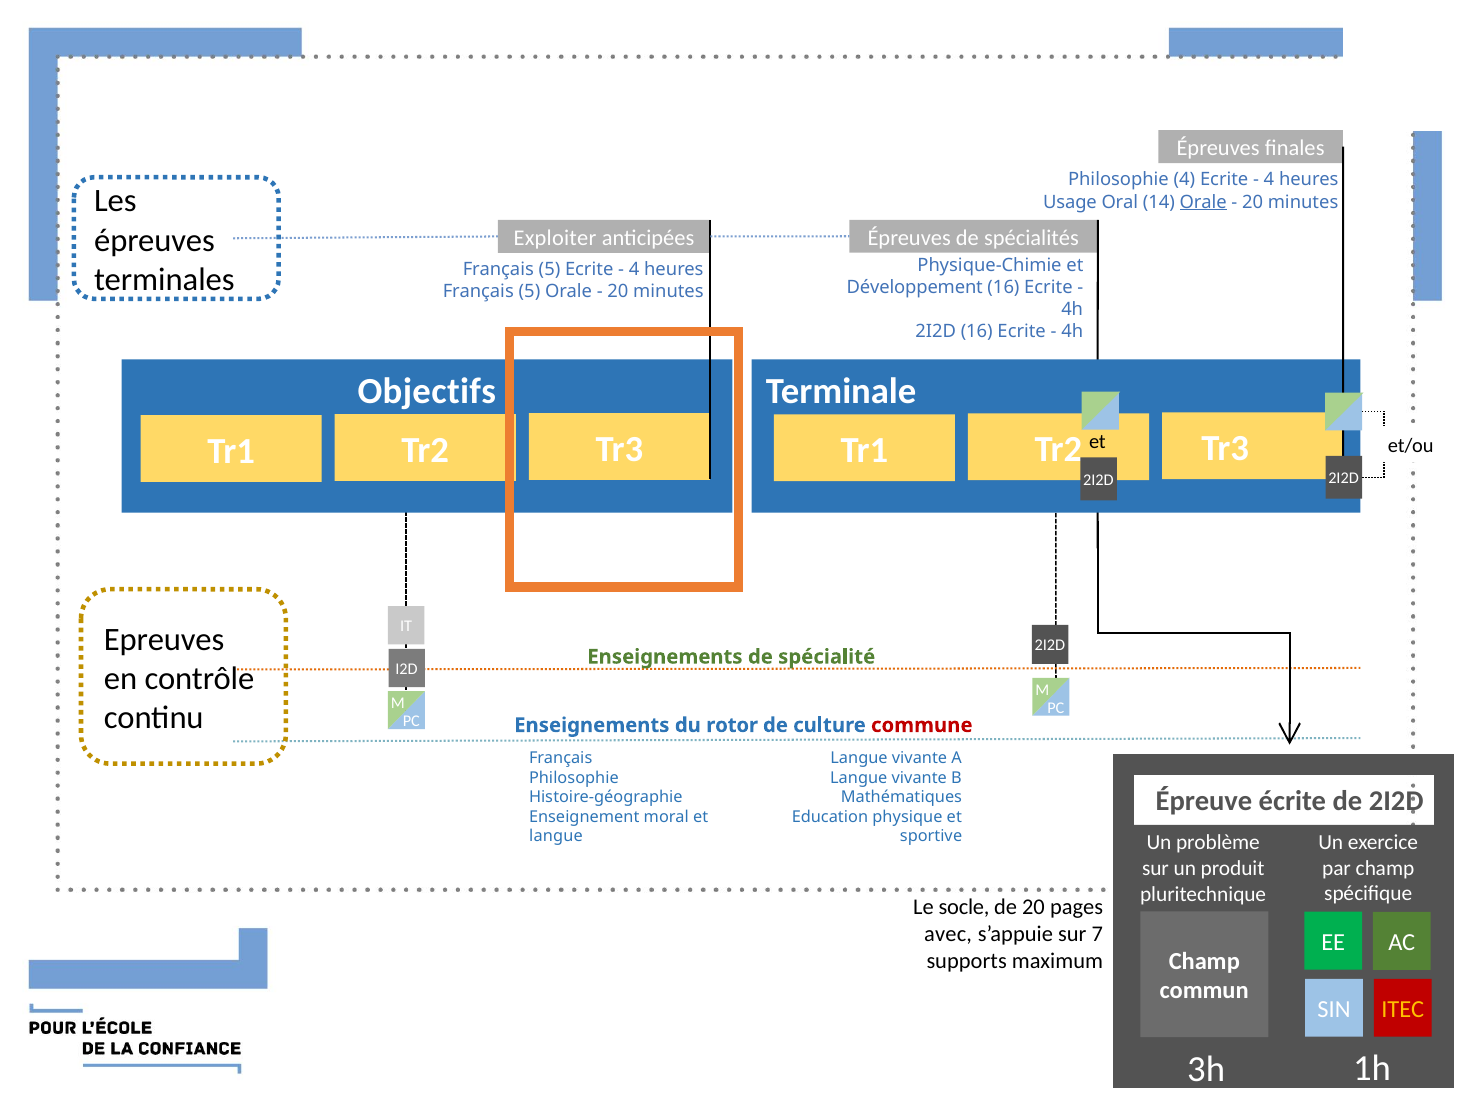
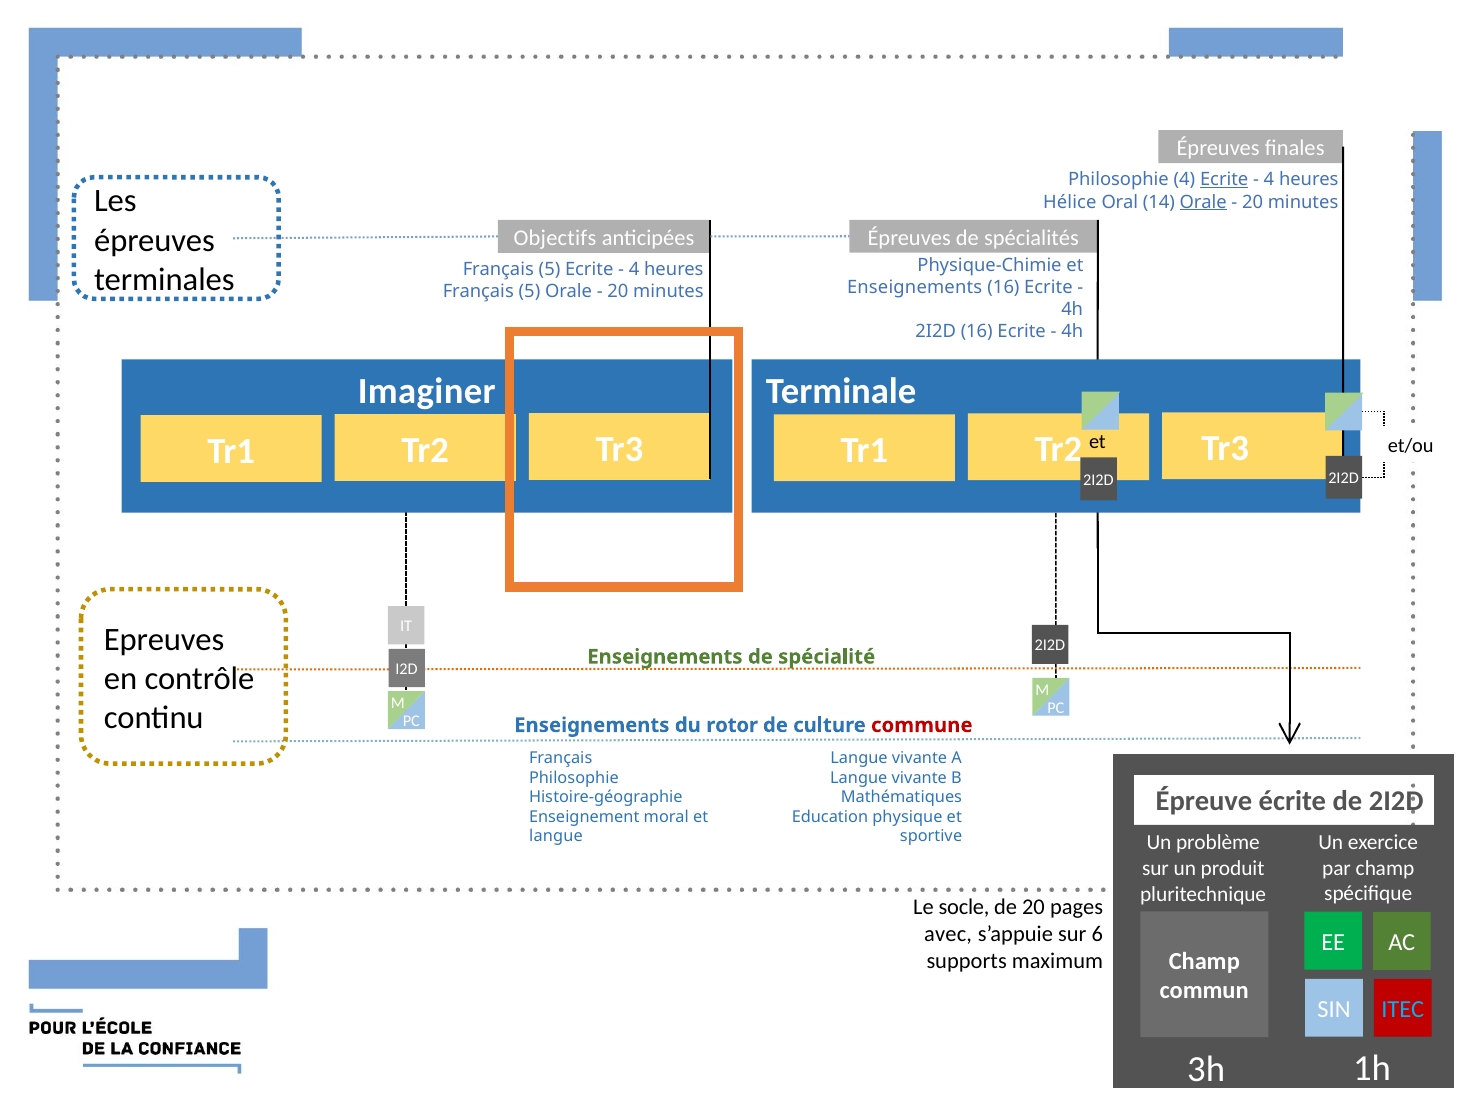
Ecrite at (1224, 180) underline: none -> present
Usage: Usage -> Hélice
Exploiter: Exploiter -> Objectifs
Développement at (915, 287): Développement -> Enseignements
Objectifs: Objectifs -> Imaginer
7: 7 -> 6
ITEC colour: yellow -> light blue
